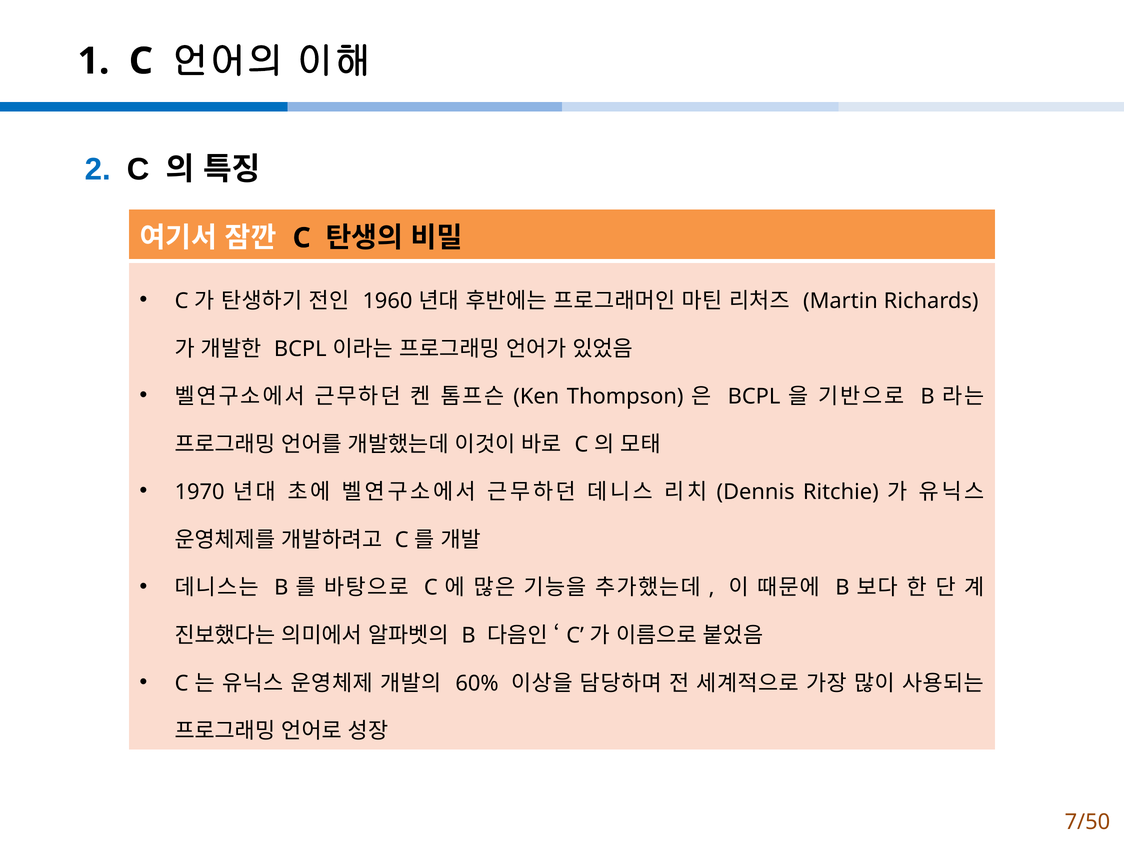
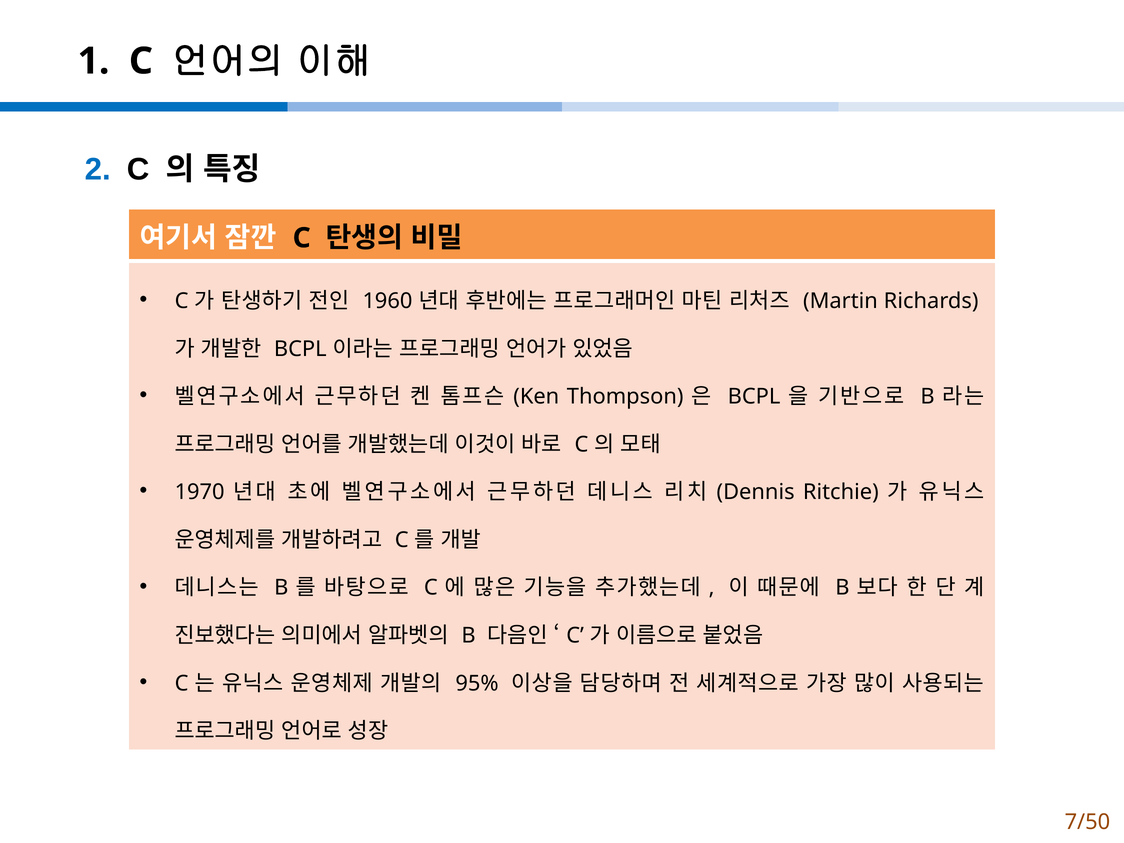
60%: 60% -> 95%
